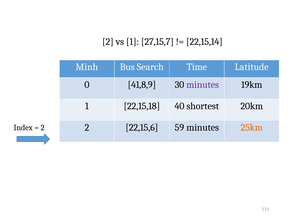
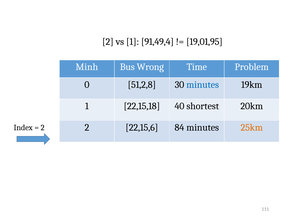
27,15,7: 27,15,7 -> 91,49,4
22,15,14: 22,15,14 -> 19,01,95
Search: Search -> Wrong
Latitude: Latitude -> Problem
41,8,9: 41,8,9 -> 51,2,8
minutes at (203, 85) colour: purple -> blue
59: 59 -> 84
